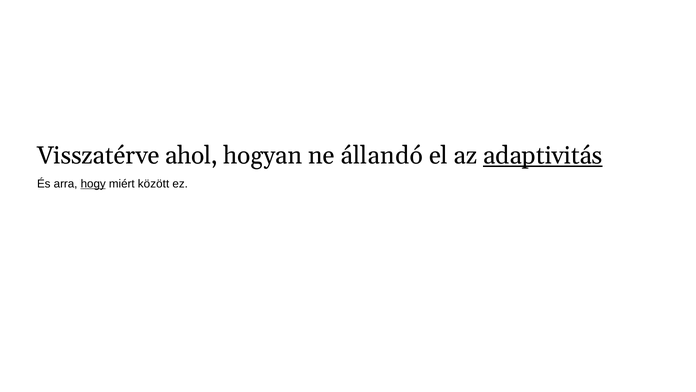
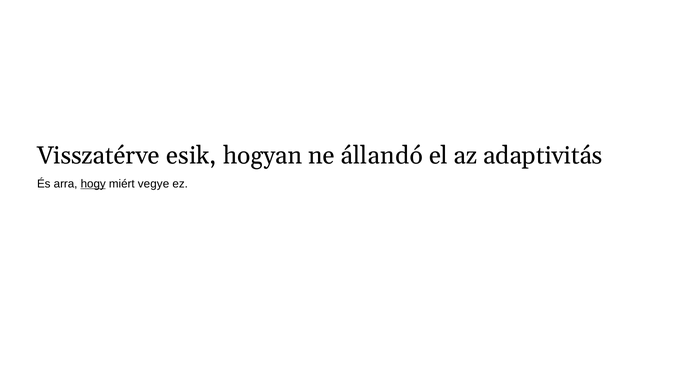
ahol: ahol -> esik
adaptivitás underline: present -> none
között: között -> vegye
